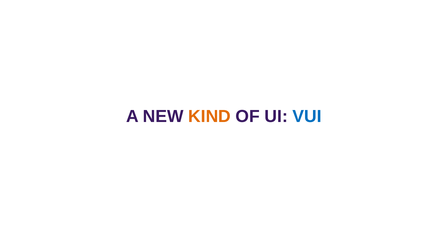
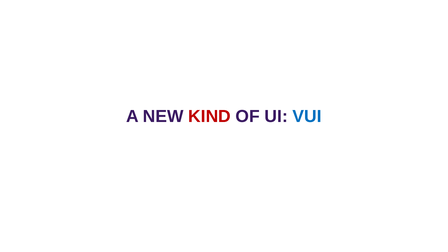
KIND colour: orange -> red
